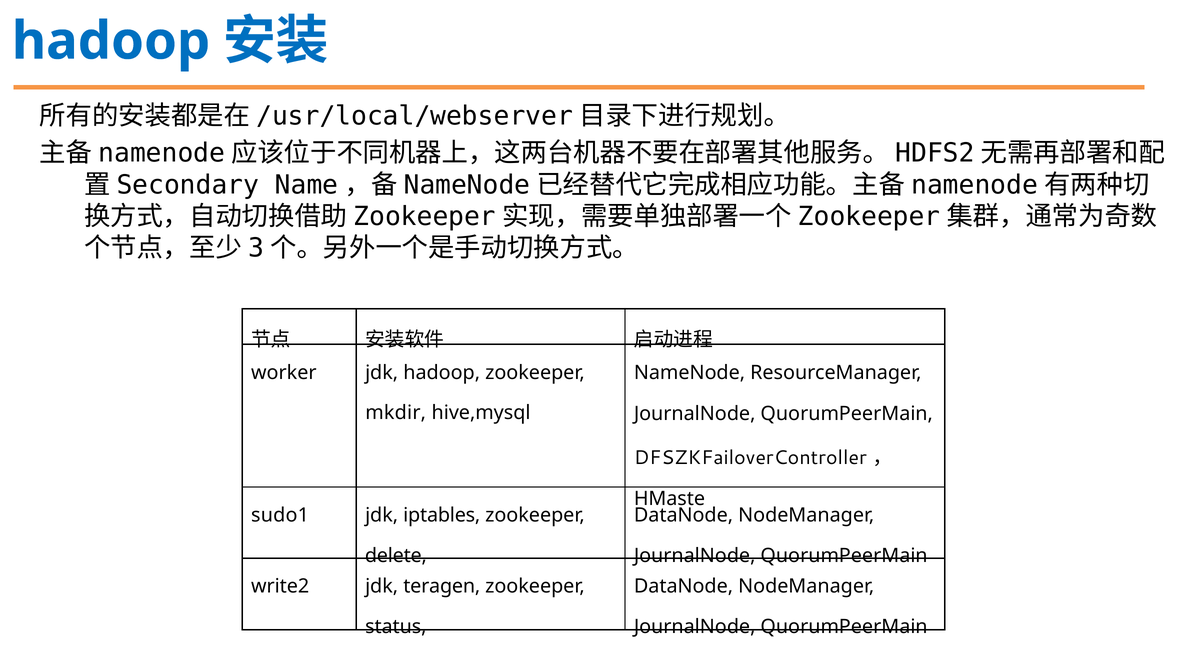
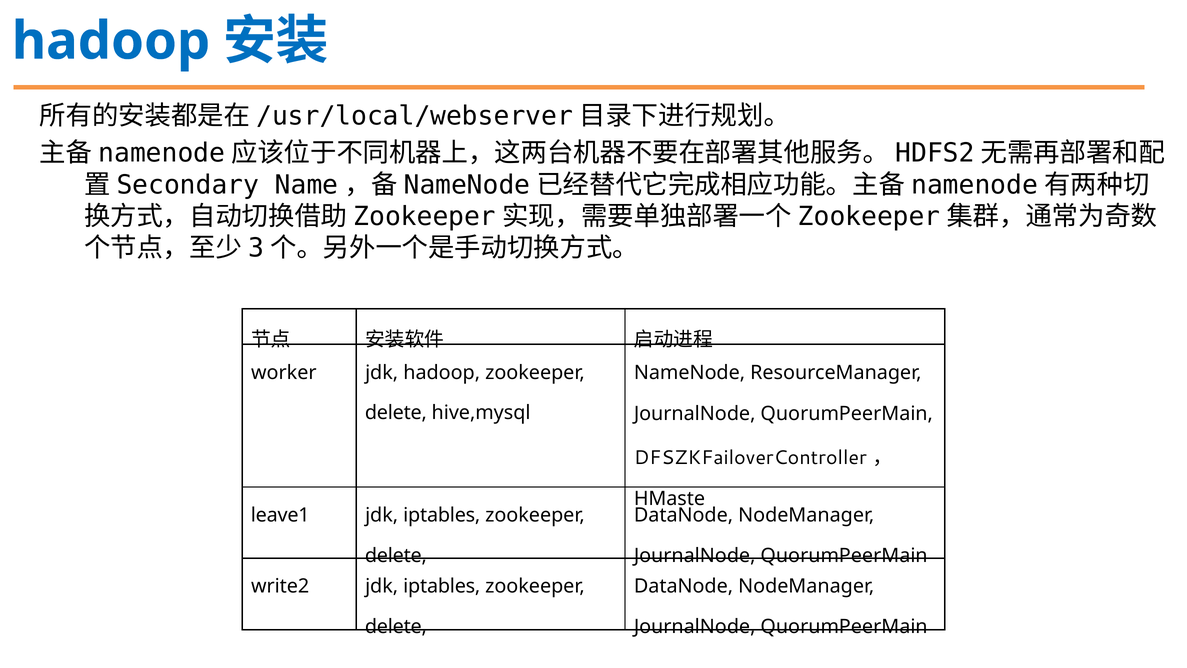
mkdir at (396, 413): mkdir -> delete
sudo1: sudo1 -> leave1
teragen at (442, 586): teragen -> iptables
status at (396, 627): status -> delete
